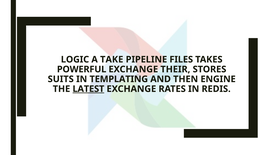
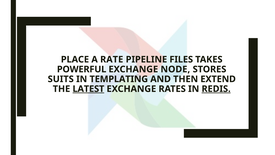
LOGIC: LOGIC -> PLACE
TAKE: TAKE -> RATE
THEIR: THEIR -> NODE
ENGINE: ENGINE -> EXTEND
REDIS underline: none -> present
